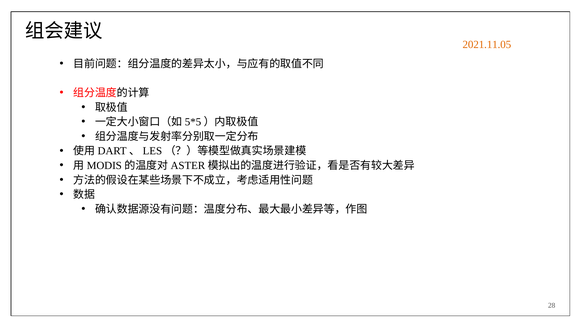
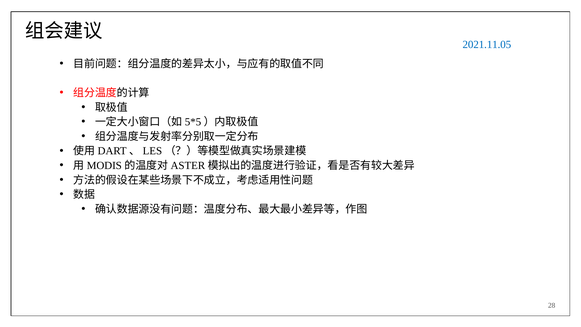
2021.11.05 colour: orange -> blue
